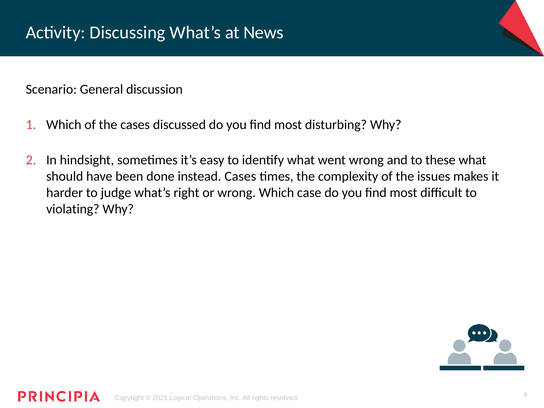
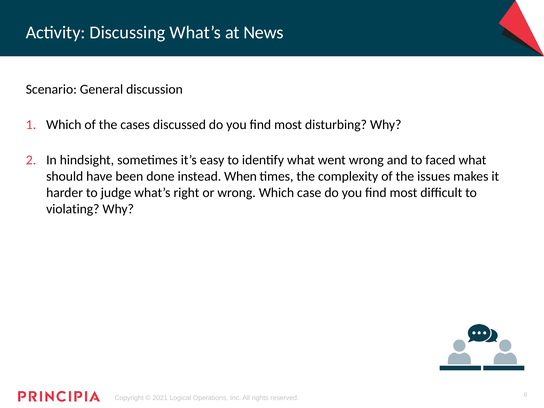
these: these -> faced
instead Cases: Cases -> When
